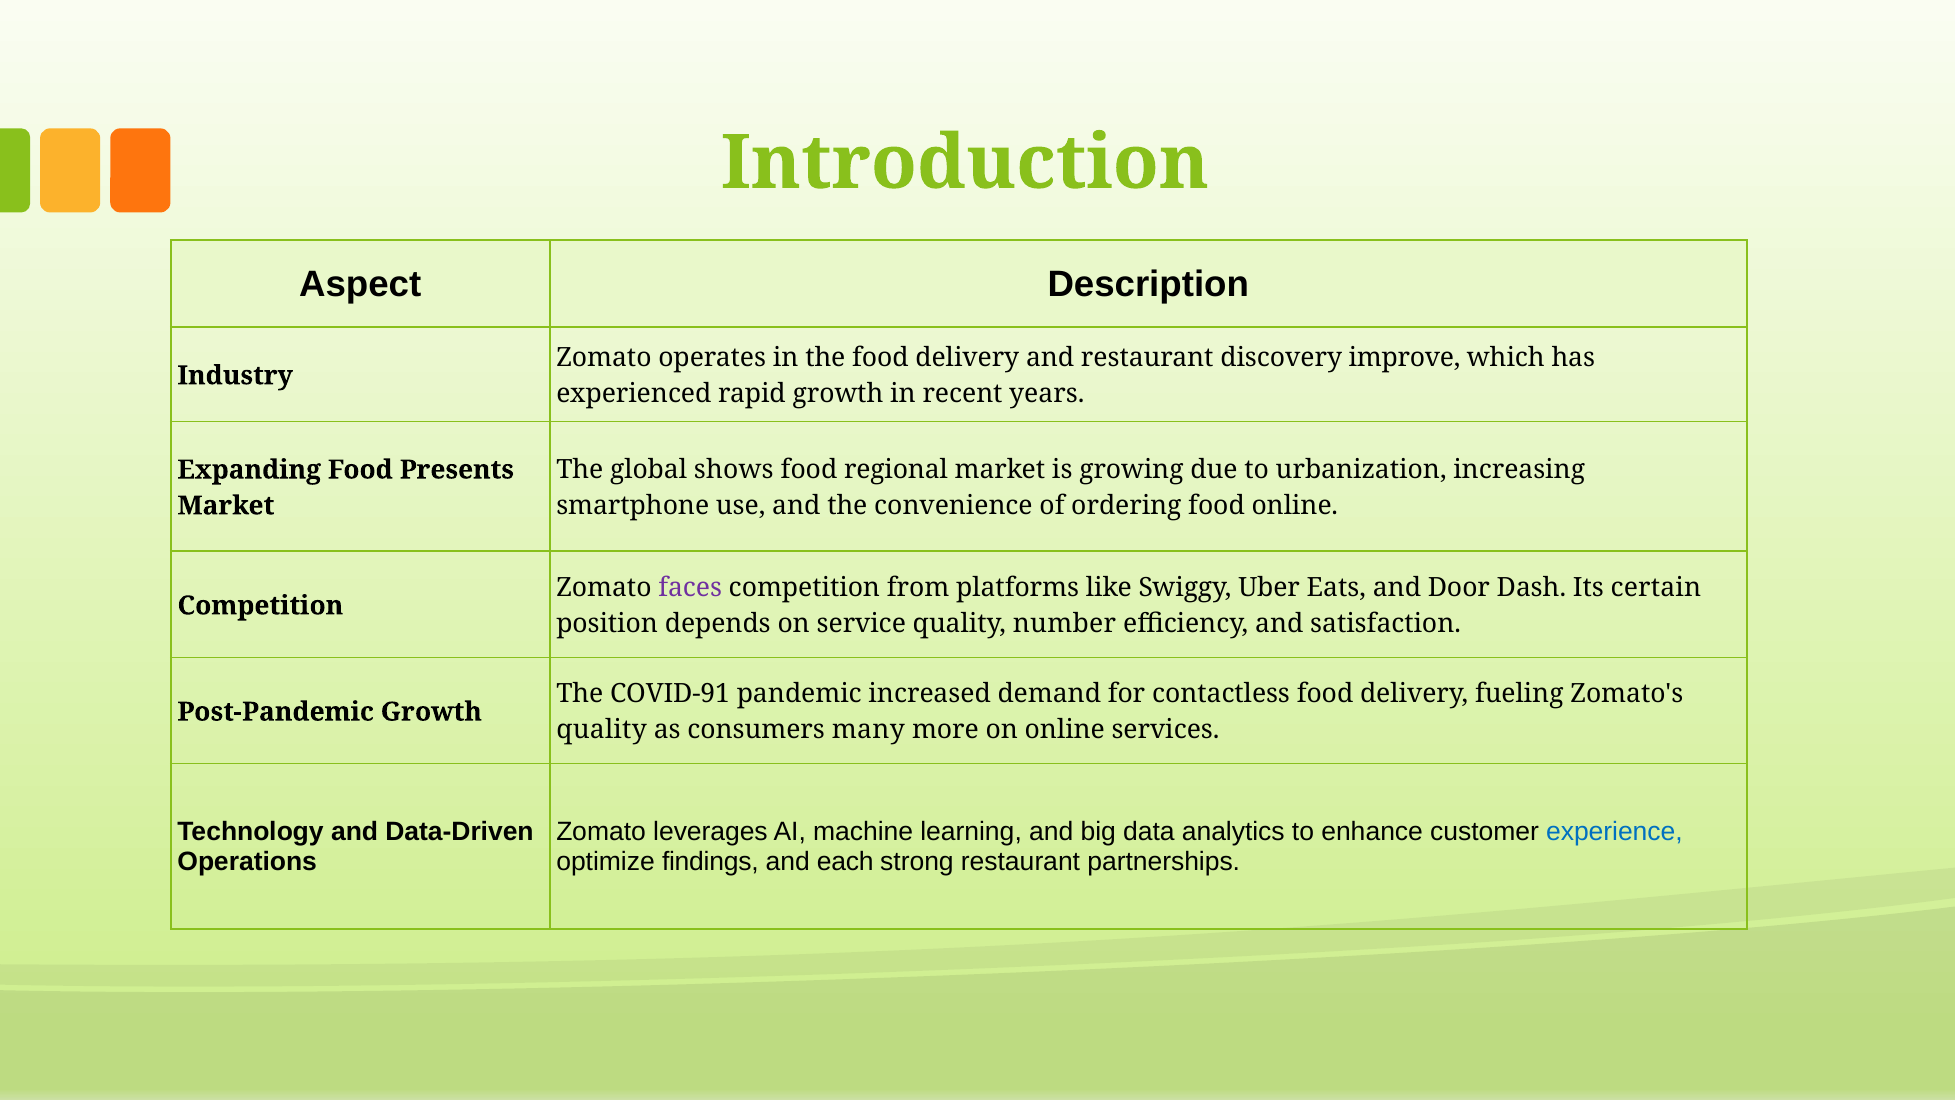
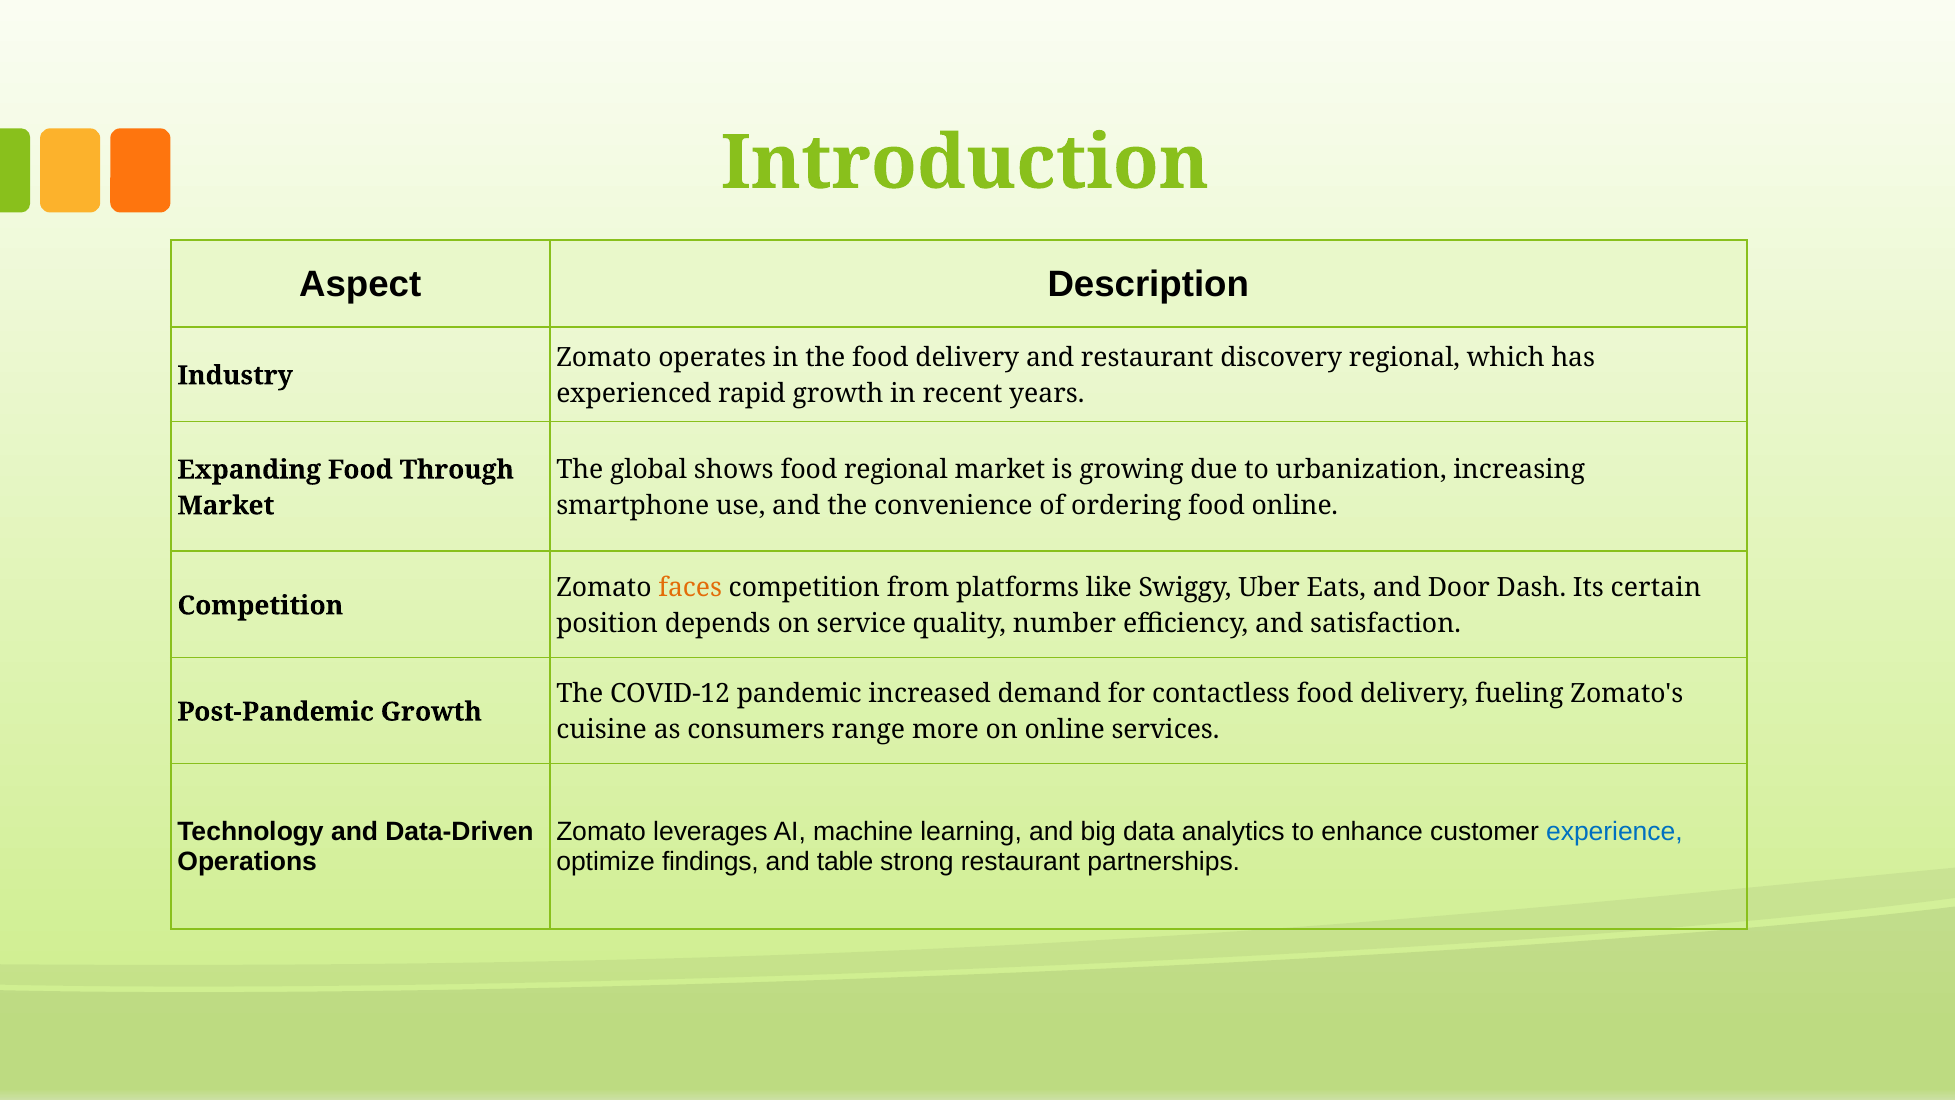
discovery improve: improve -> regional
Presents: Presents -> Through
faces colour: purple -> orange
COVID-91: COVID-91 -> COVID-12
quality at (602, 730): quality -> cuisine
many: many -> range
each: each -> table
